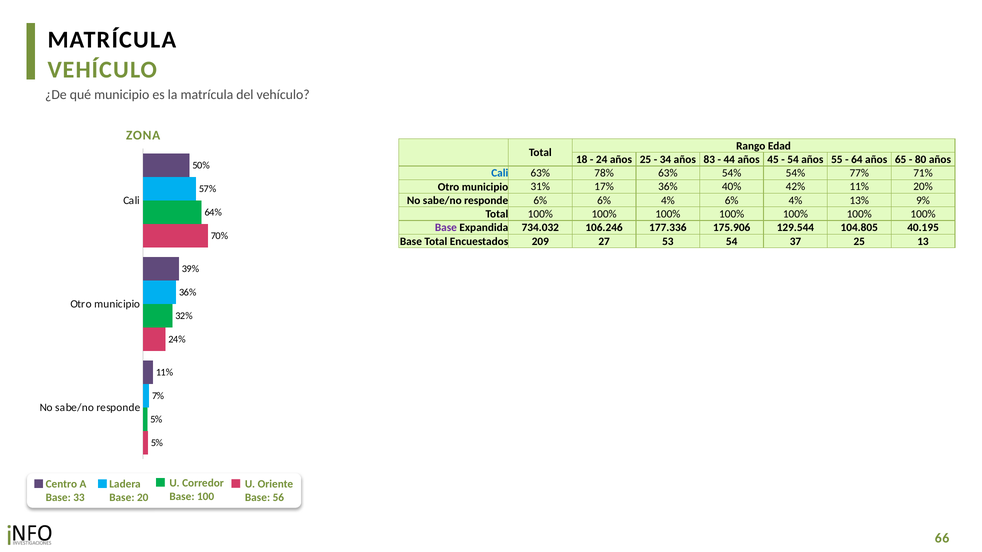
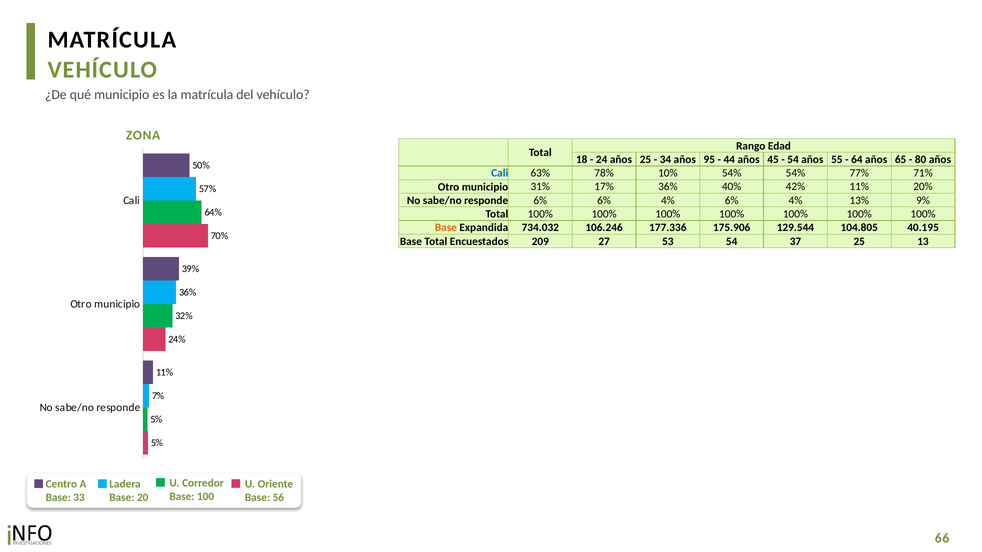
83: 83 -> 95
78% 63%: 63% -> 10%
Base at (446, 228) colour: purple -> orange
